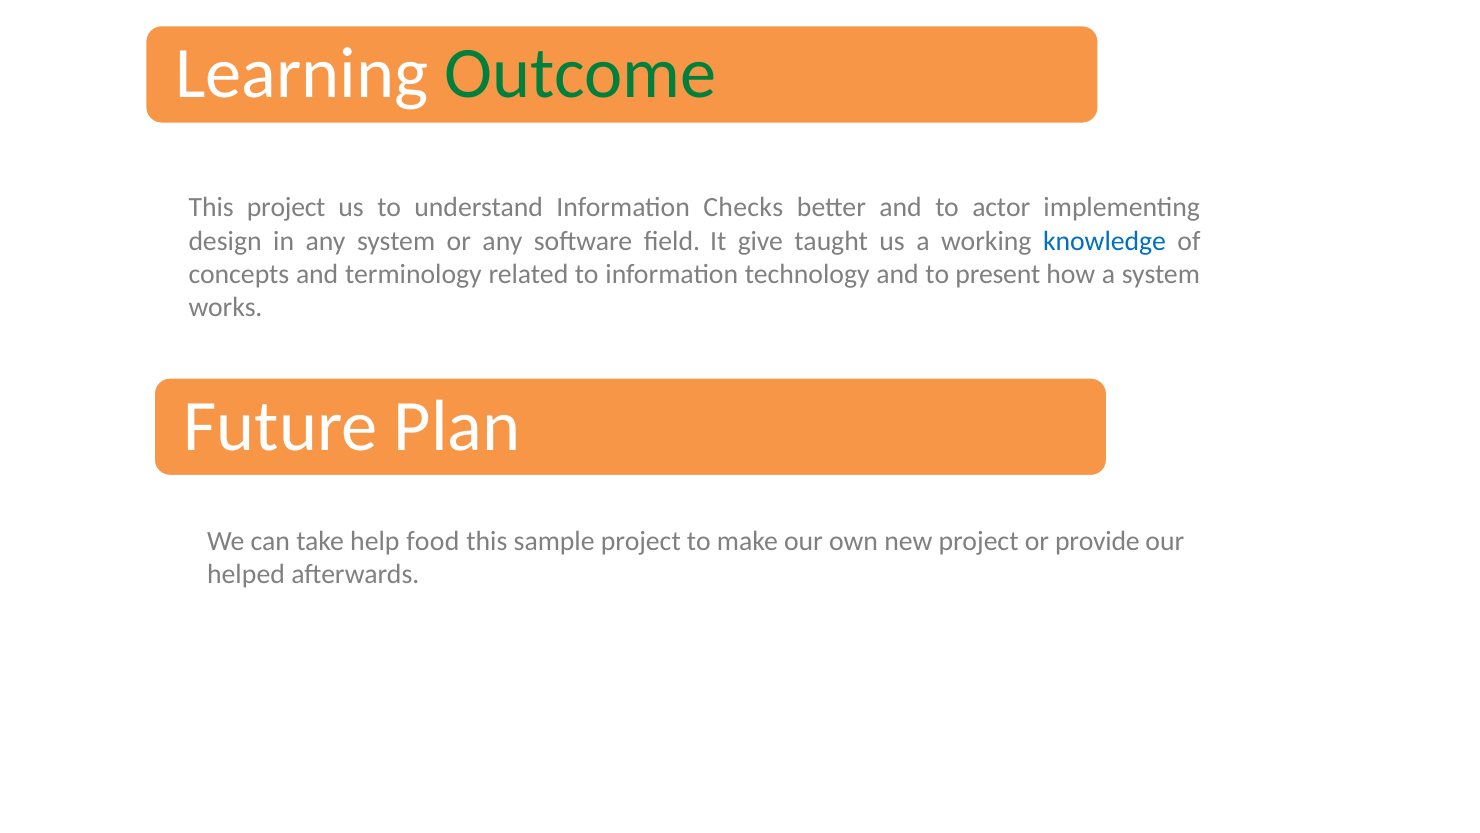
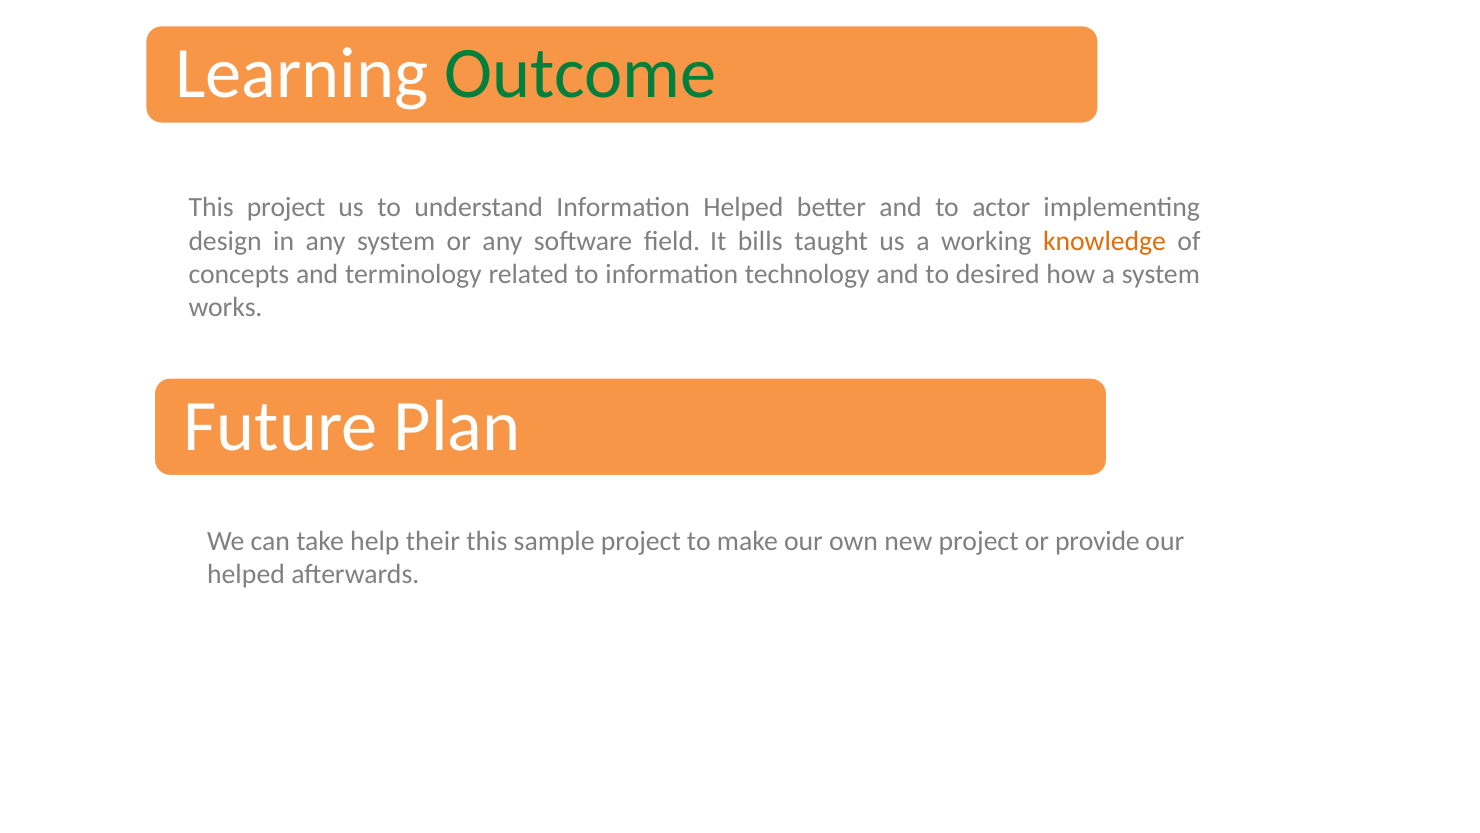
Information Checks: Checks -> Helped
give: give -> bills
knowledge colour: blue -> orange
present: present -> desired
food: food -> their
